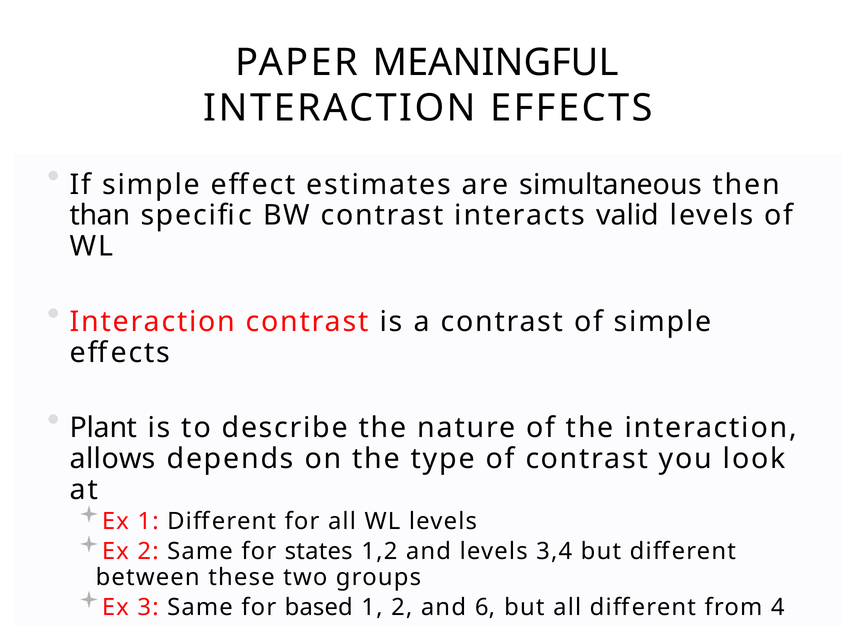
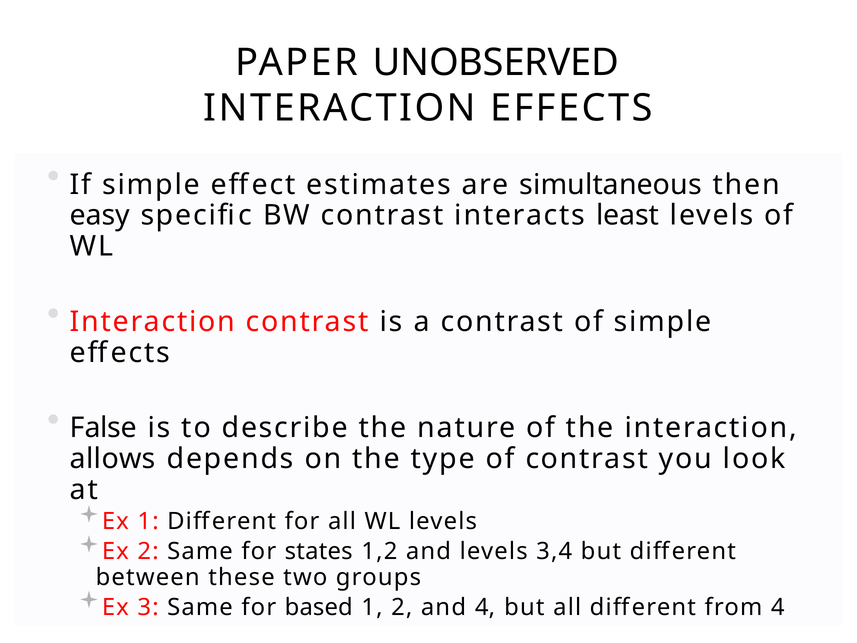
MEANINGFUL: MEANINGFUL -> UNOBSERVED
than: than -> easy
valid: valid -> least
Plant: Plant -> False
and 6: 6 -> 4
